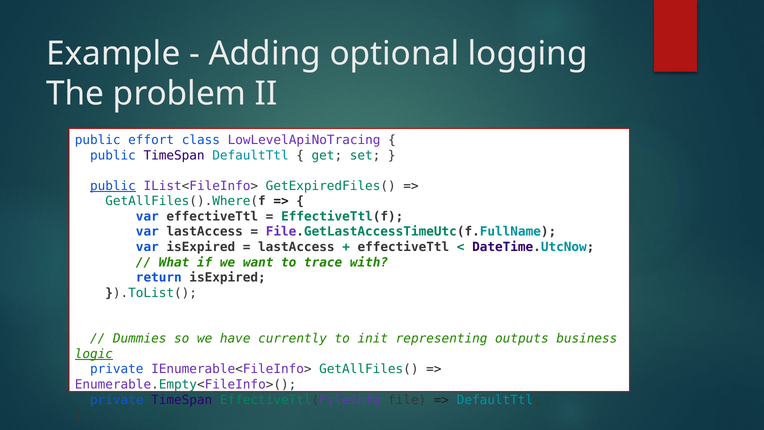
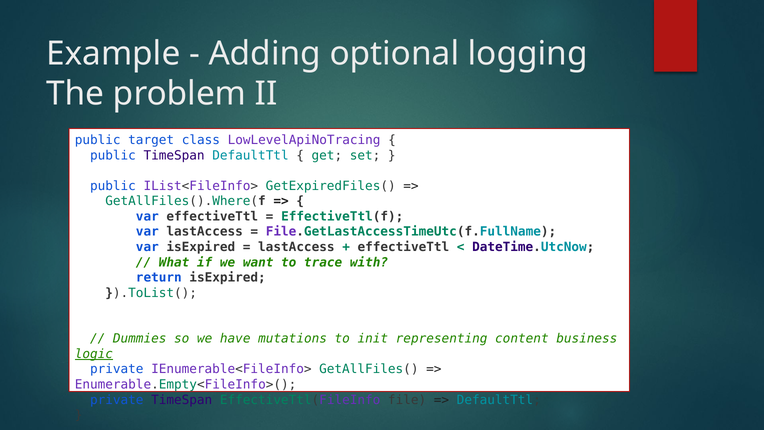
effort: effort -> target
public at (113, 186) underline: present -> none
currently: currently -> mutations
outputs: outputs -> content
